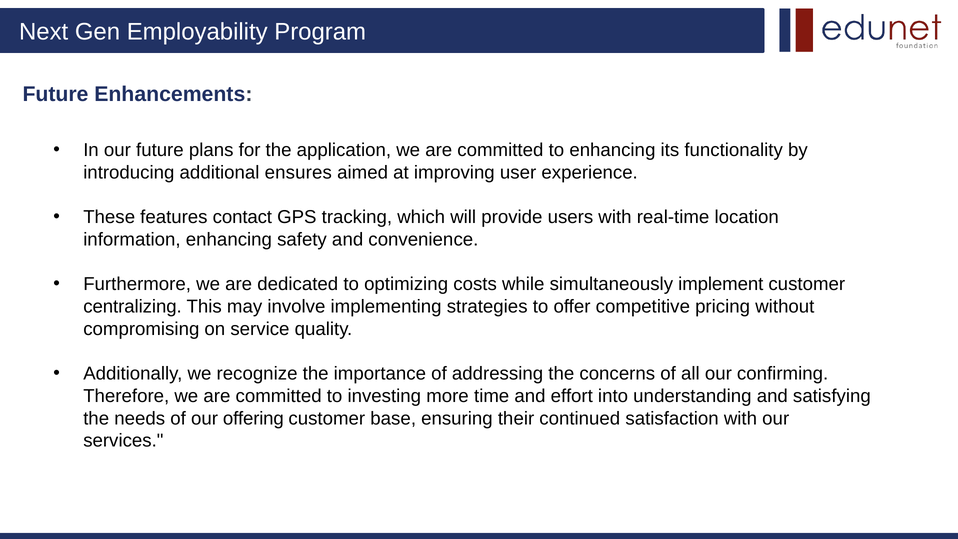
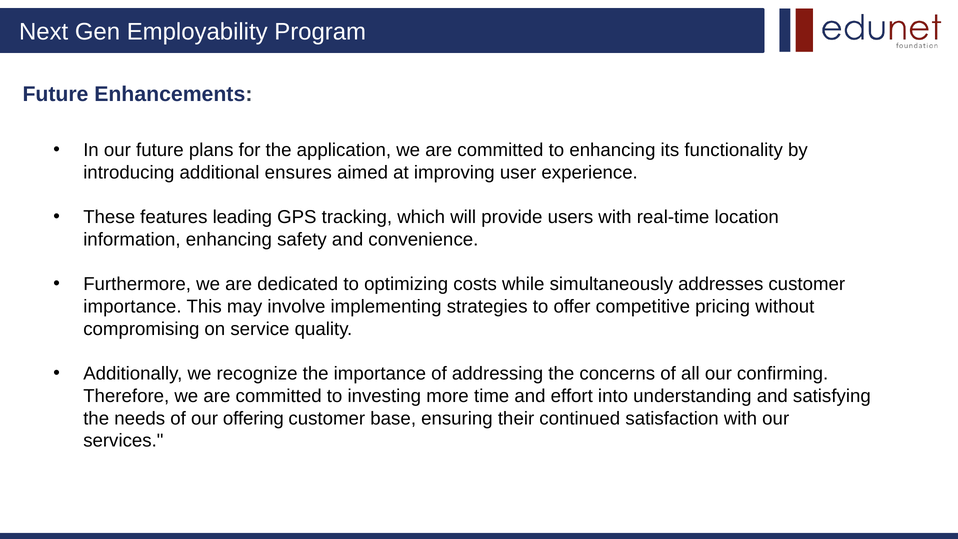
contact: contact -> leading
implement: implement -> addresses
centralizing at (133, 307): centralizing -> importance
